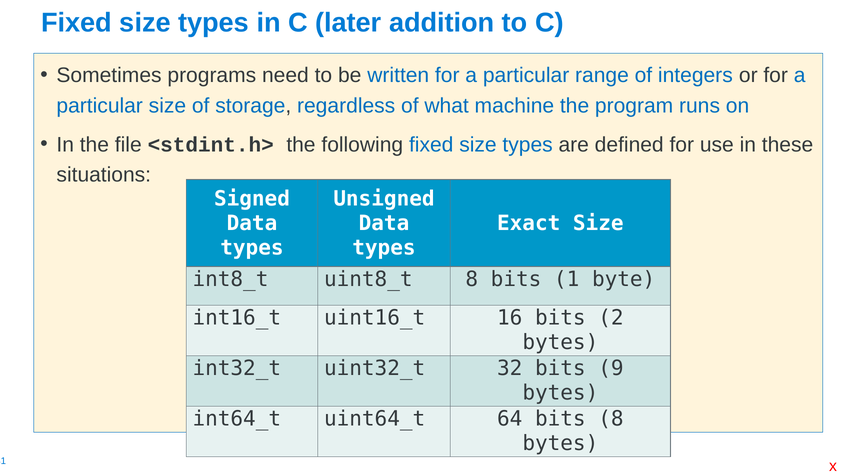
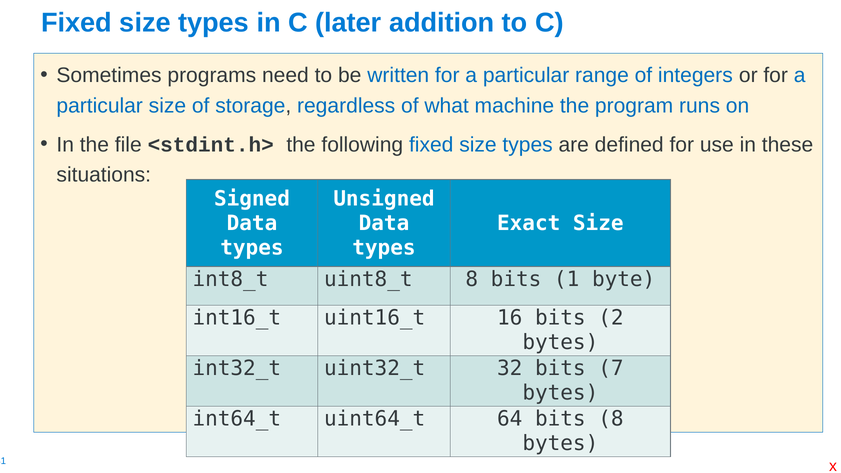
9: 9 -> 7
